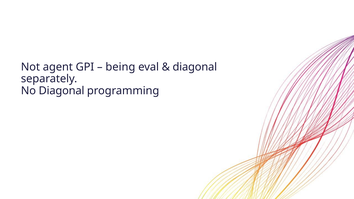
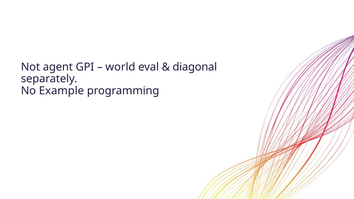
being: being -> world
No Diagonal: Diagonal -> Example
